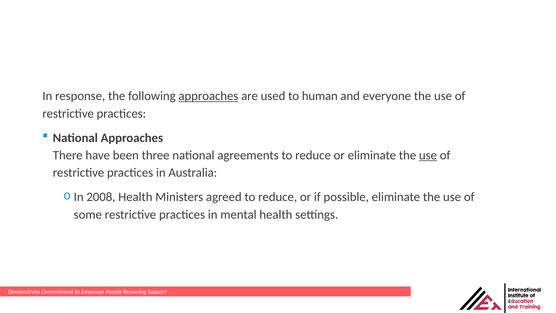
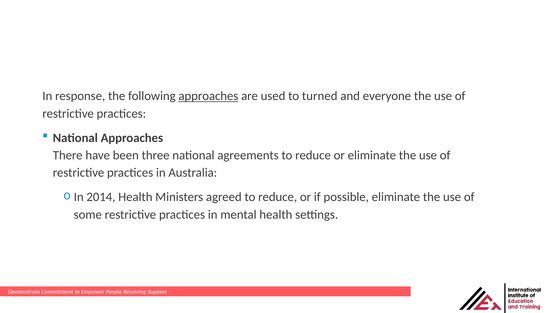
human: human -> turned
use at (428, 155) underline: present -> none
2008: 2008 -> 2014
